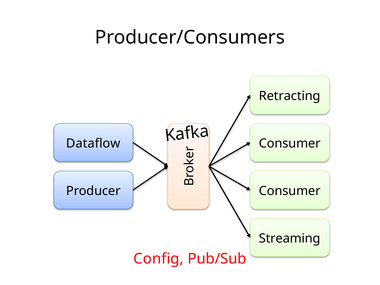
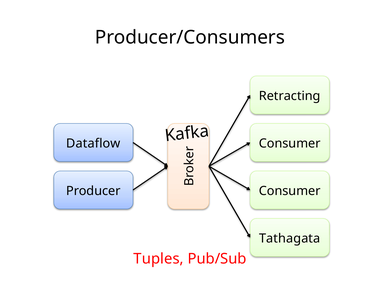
Streaming: Streaming -> Tathagata
Config: Config -> Tuples
